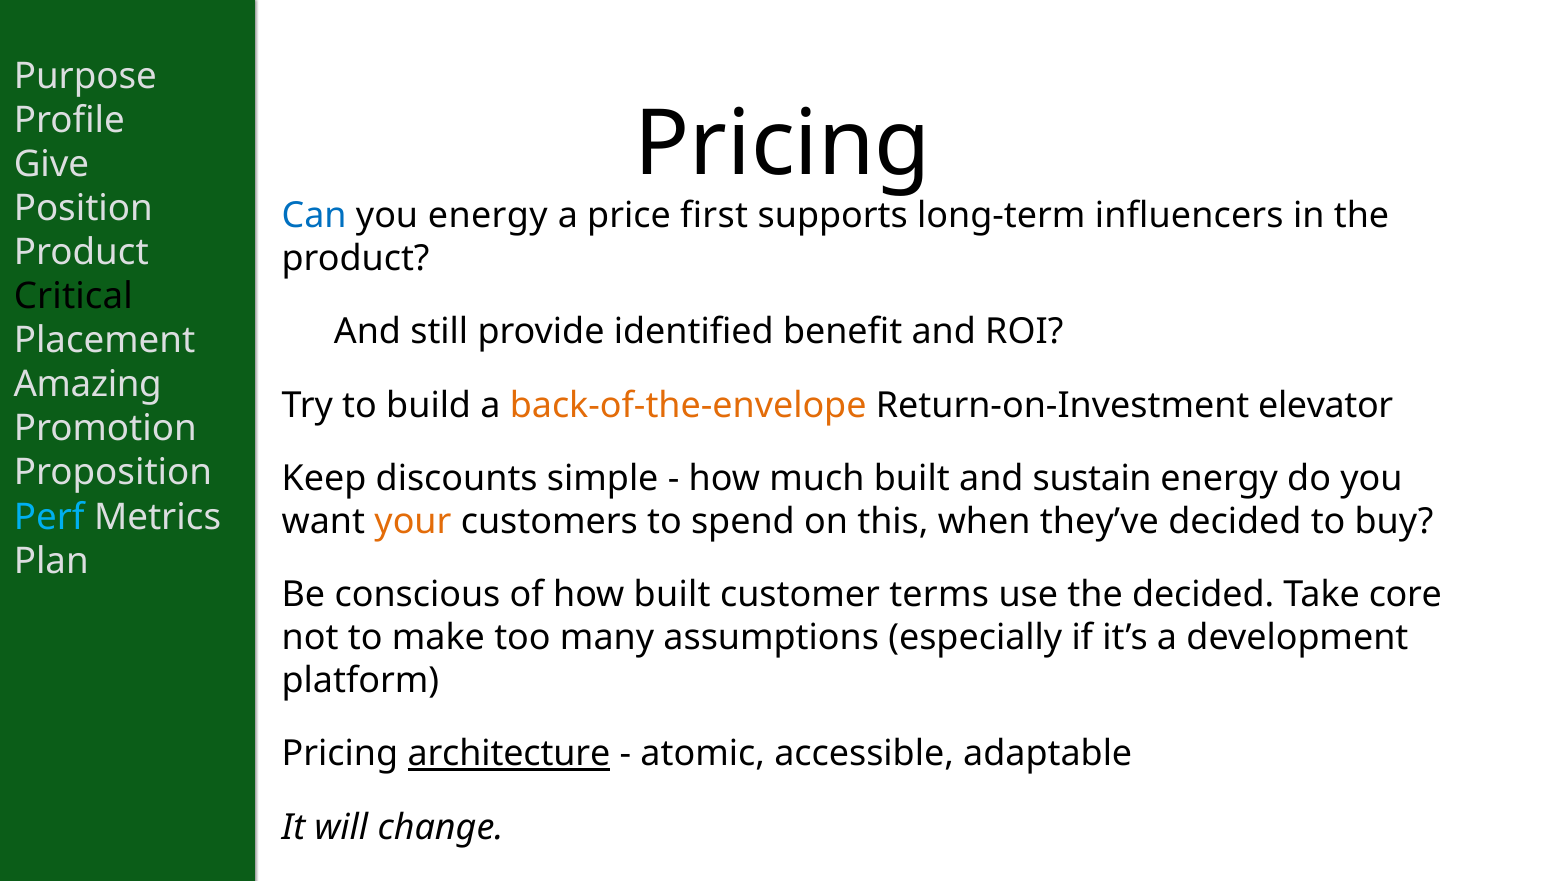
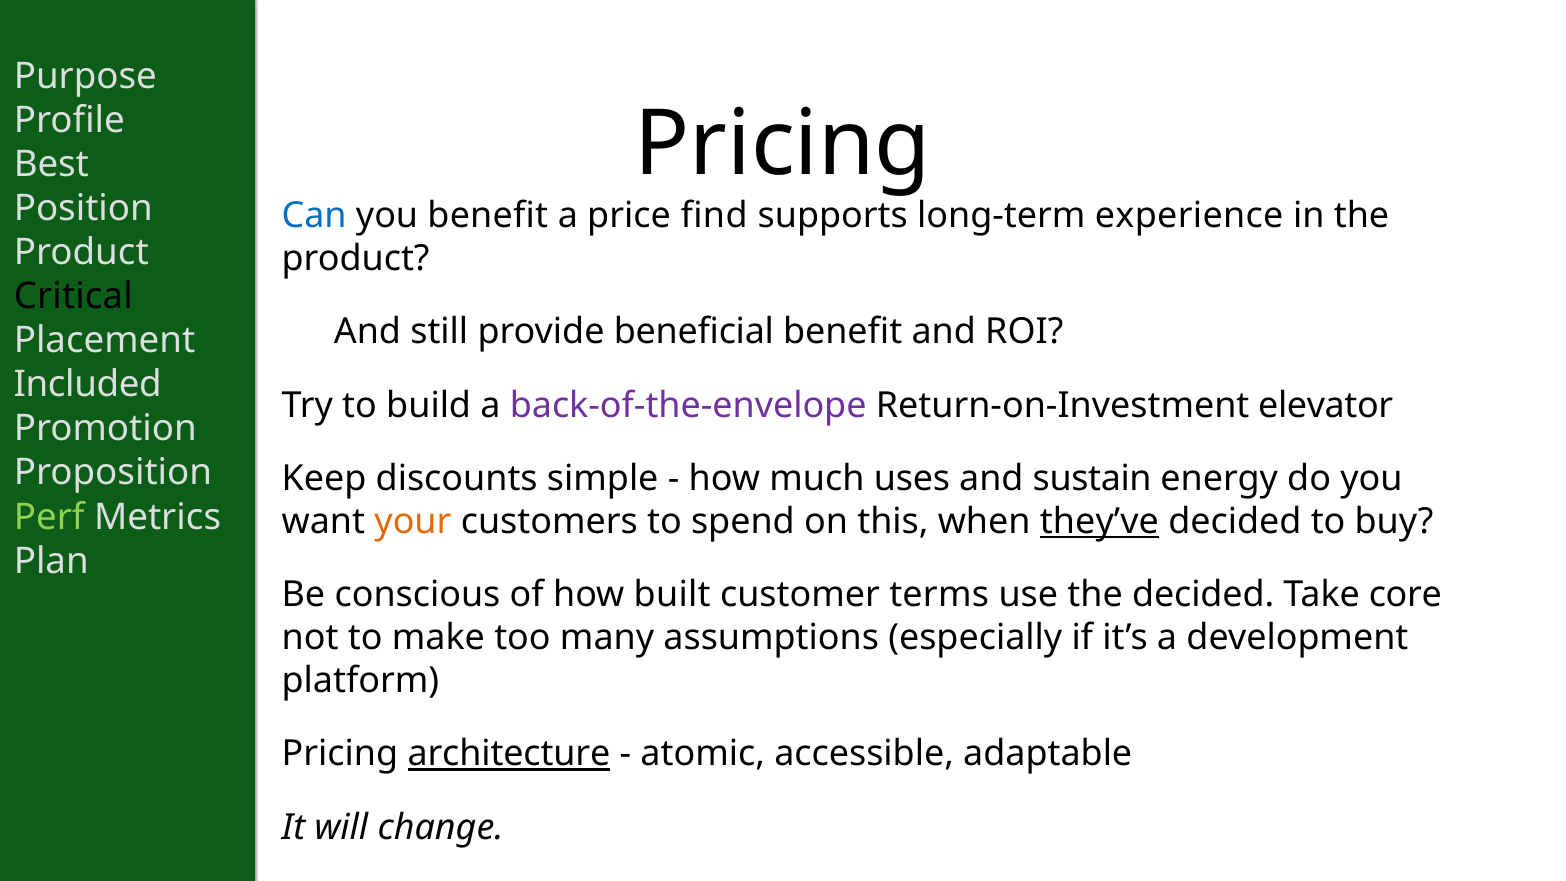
Give: Give -> Best
you energy: energy -> benefit
first: first -> find
influencers: influencers -> experience
identified: identified -> beneficial
Amazing: Amazing -> Included
back-of-the-envelope colour: orange -> purple
much built: built -> uses
Perf colour: light blue -> light green
they’ve underline: none -> present
